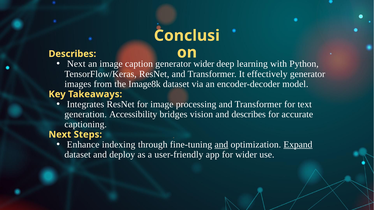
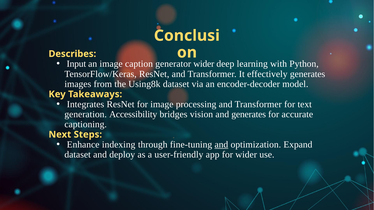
Next at (76, 64): Next -> Input
effectively generator: generator -> generates
Image8k: Image8k -> Using8k
and describes: describes -> generates
Expand underline: present -> none
